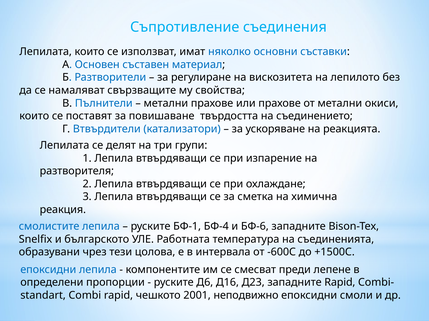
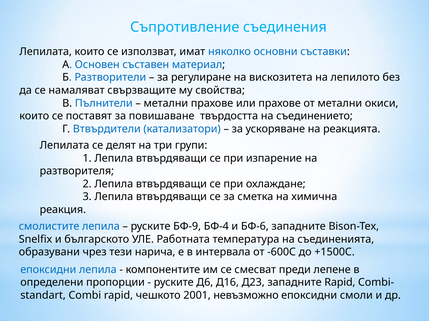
БФ-1: БФ-1 -> БФ-9
цолова: цолова -> нарича
неподвижно: неподвижно -> невъзможно
